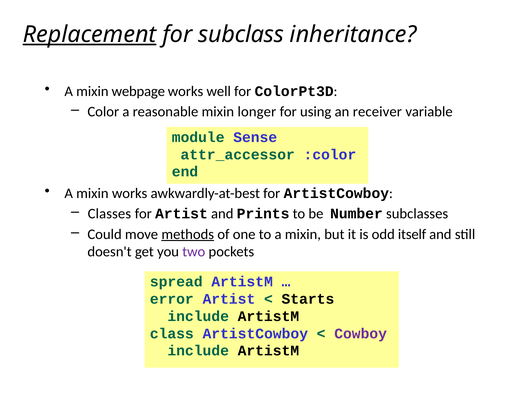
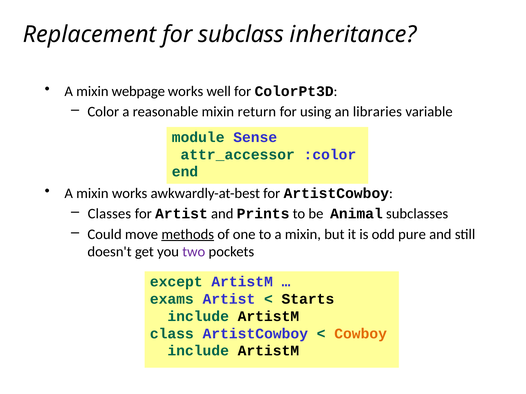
Replacement underline: present -> none
longer: longer -> return
receiver: receiver -> libraries
Number: Number -> Animal
itself: itself -> pure
spread: spread -> except
error: error -> exams
Cowboy colour: purple -> orange
